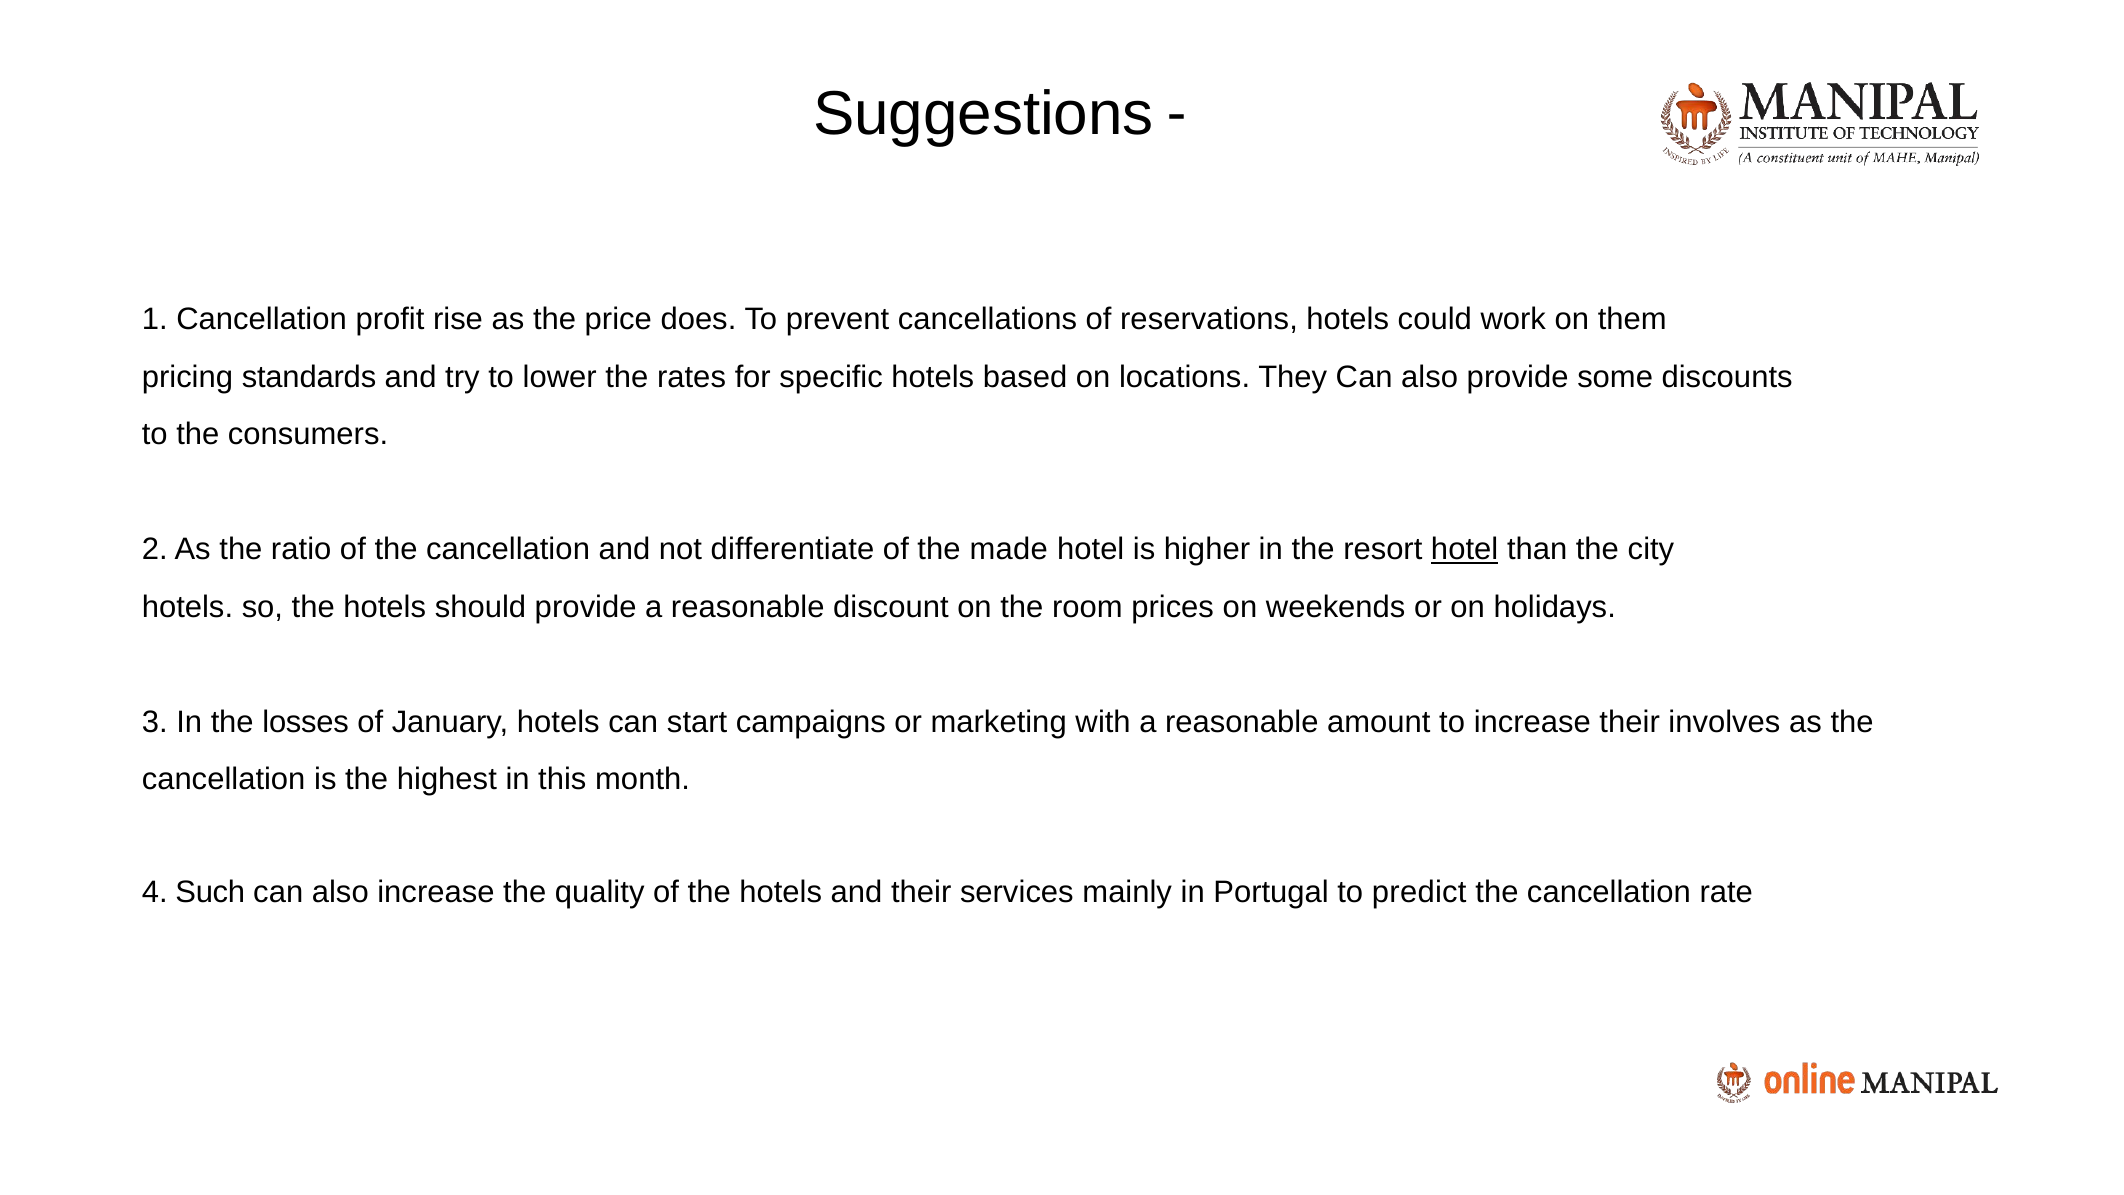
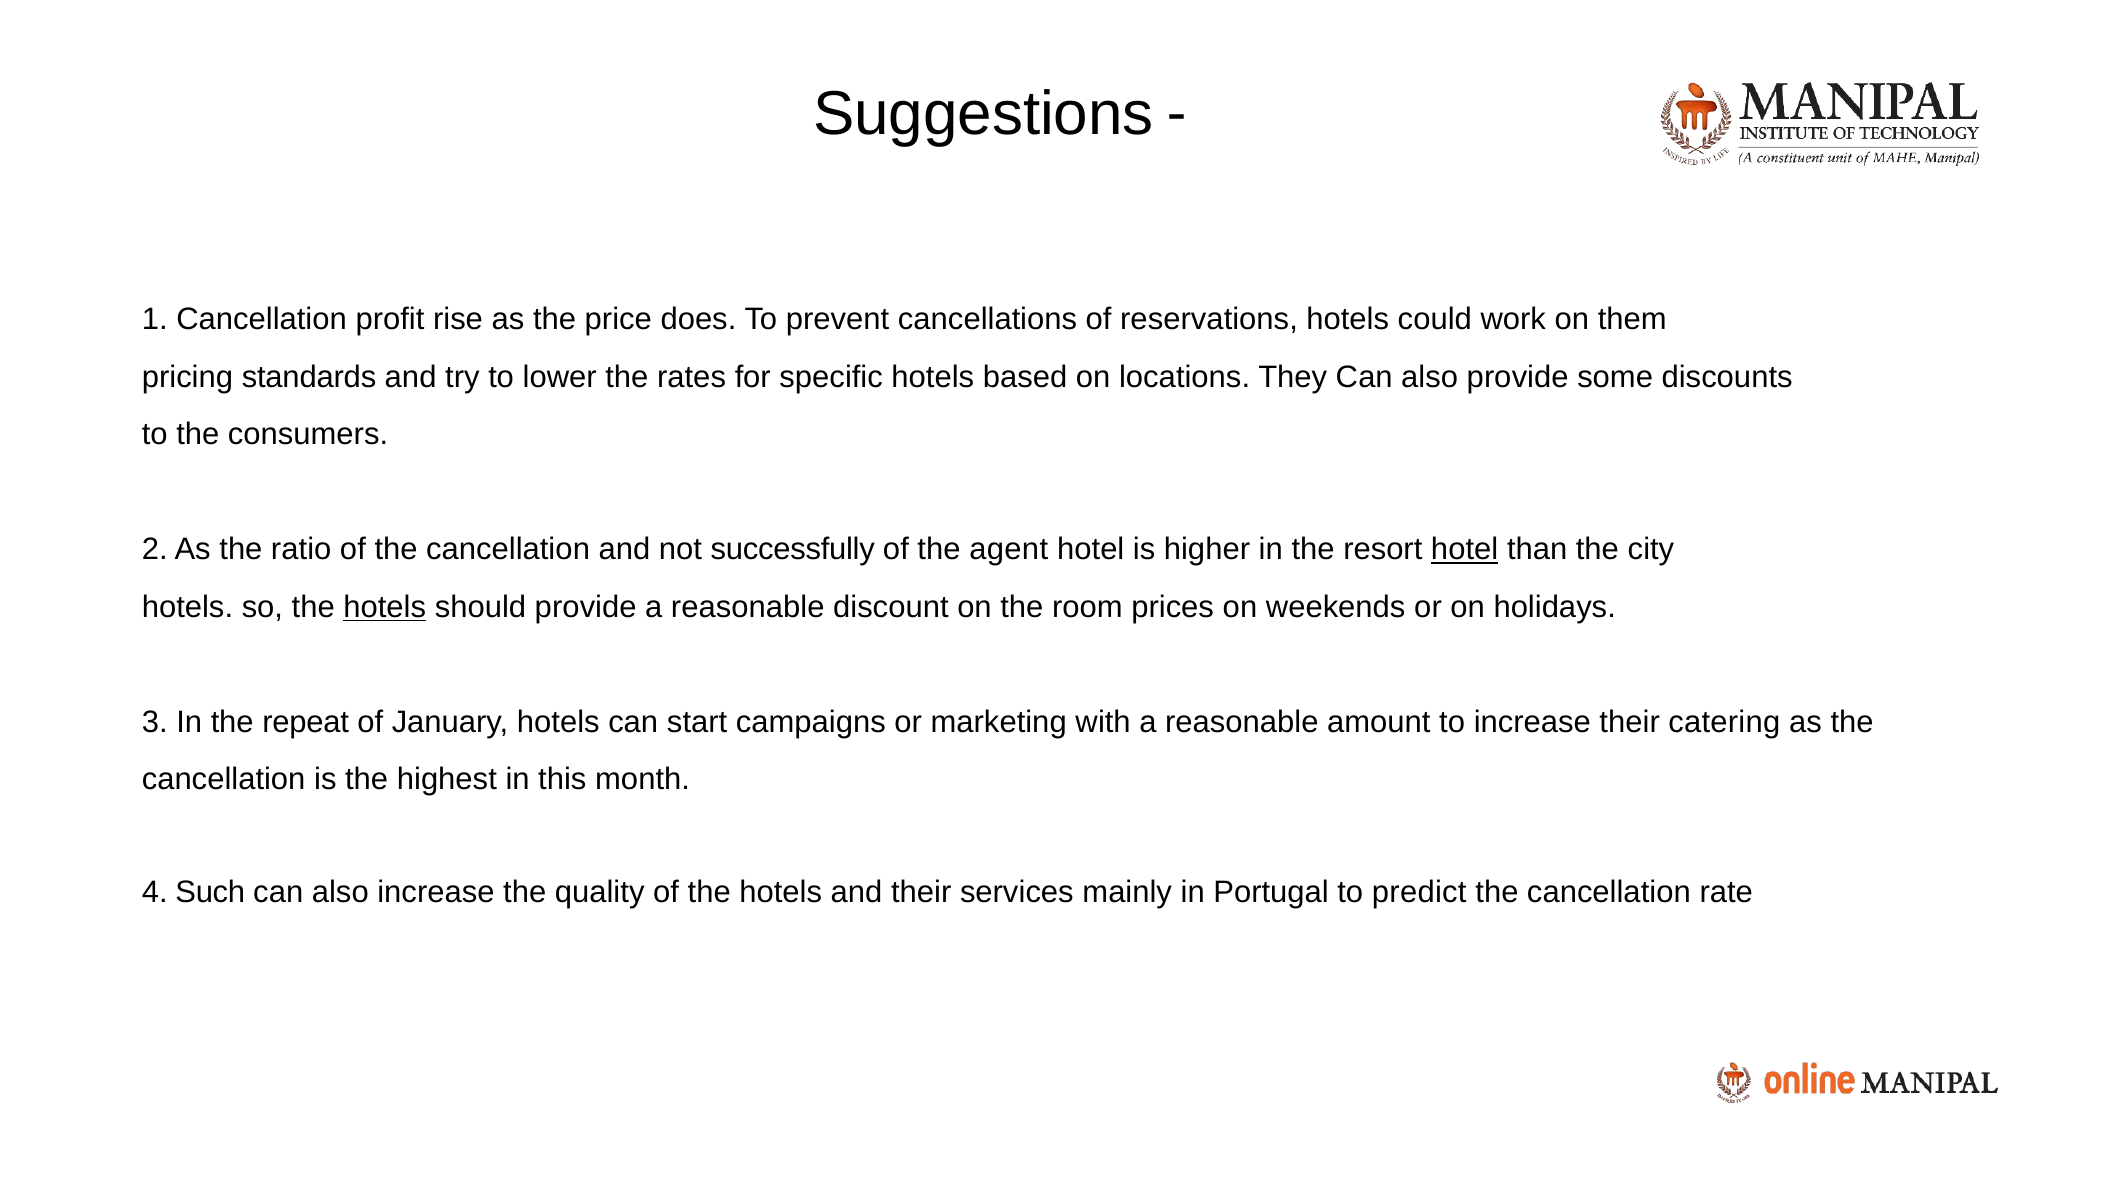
differentiate: differentiate -> successfully
made: made -> agent
hotels at (385, 607) underline: none -> present
losses: losses -> repeat
involves: involves -> catering
